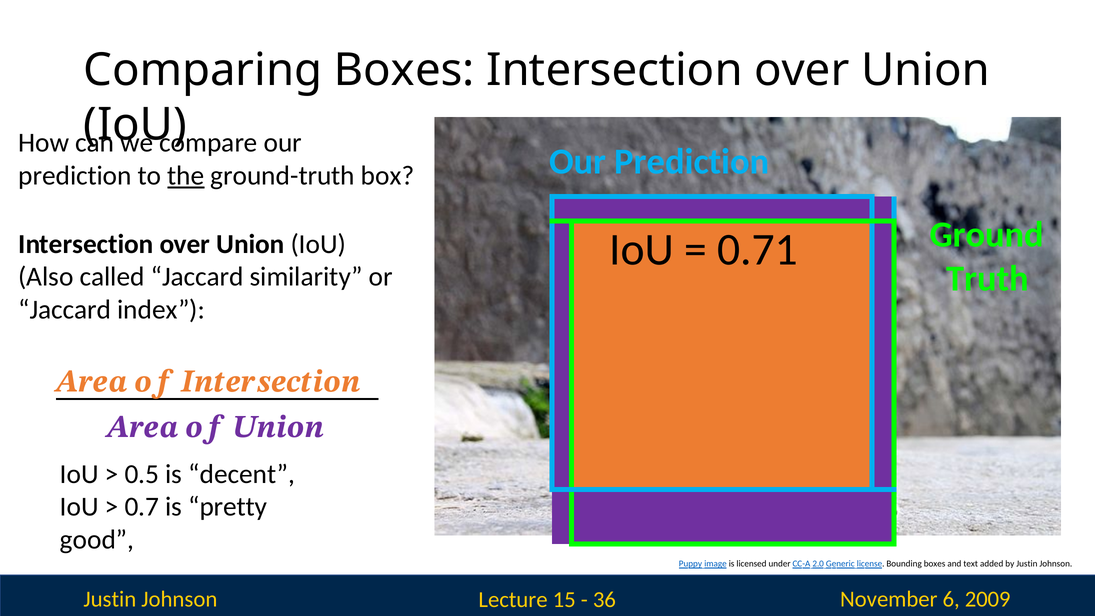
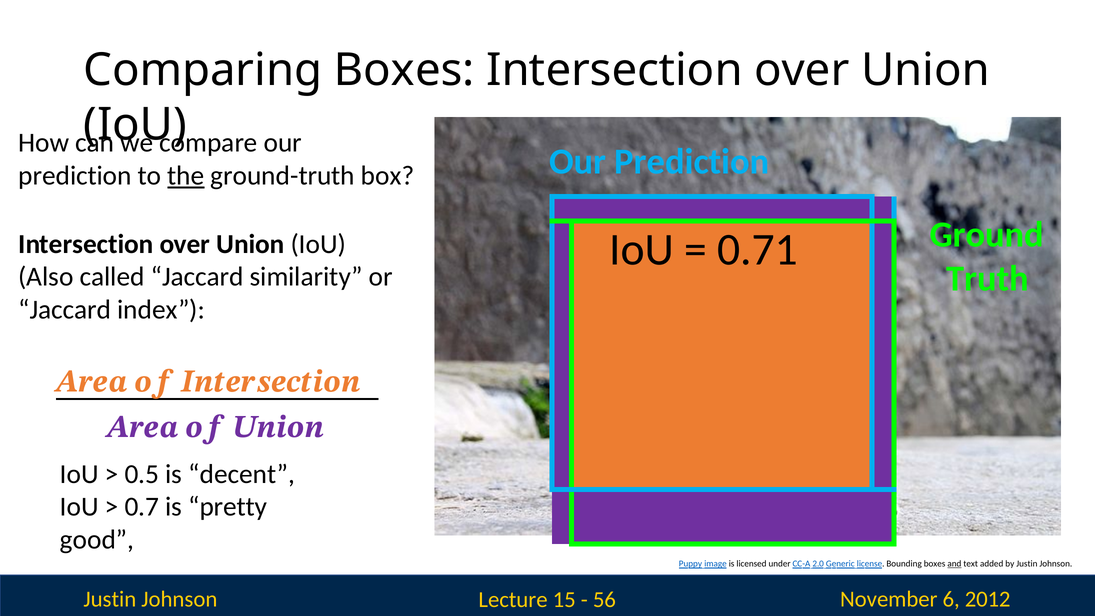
and underline: none -> present
36: 36 -> 56
2009: 2009 -> 2012
